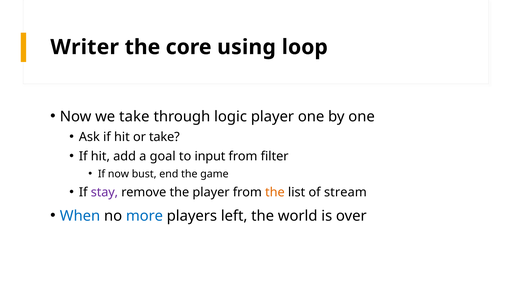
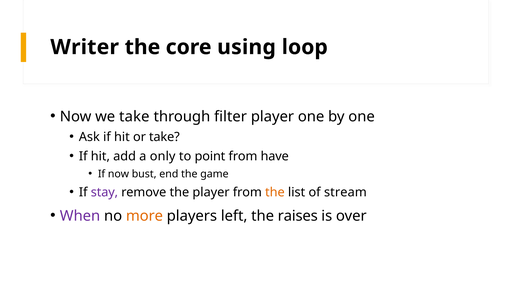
logic: logic -> filter
goal: goal -> only
input: input -> point
filter: filter -> have
When colour: blue -> purple
more colour: blue -> orange
world: world -> raises
